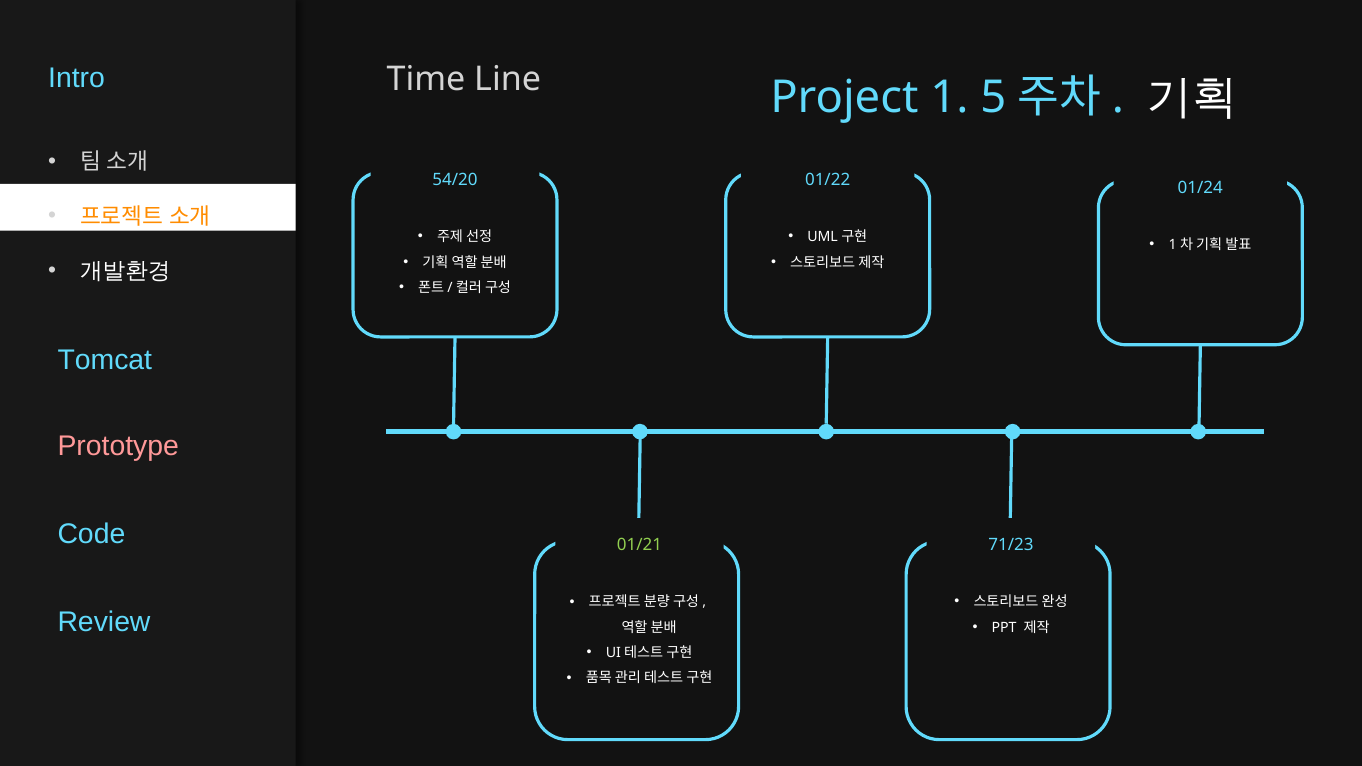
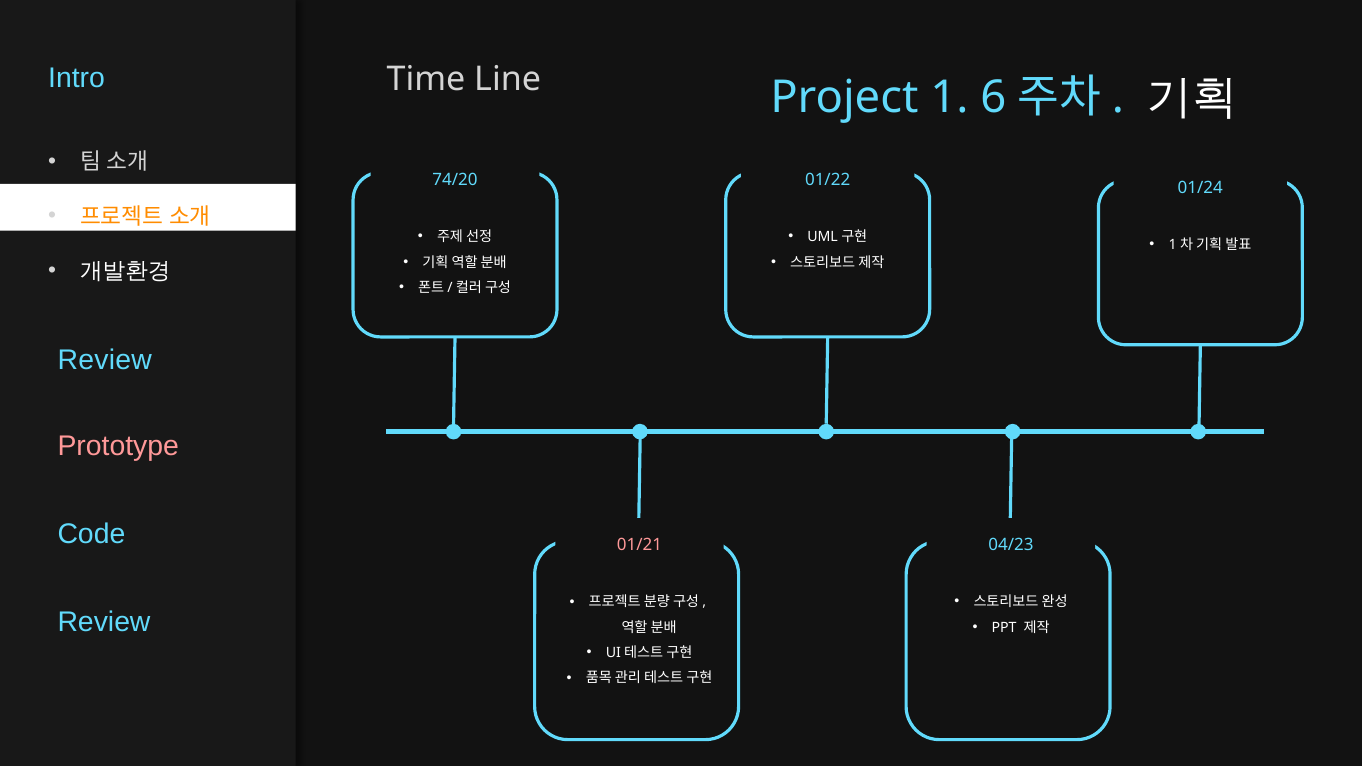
5: 5 -> 6
54/20: 54/20 -> 74/20
Tomcat at (105, 360): Tomcat -> Review
01/21 colour: light green -> pink
71/23: 71/23 -> 04/23
